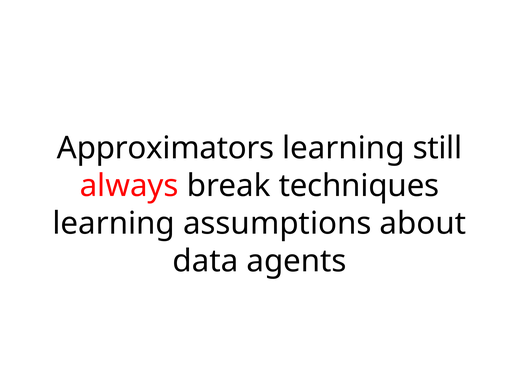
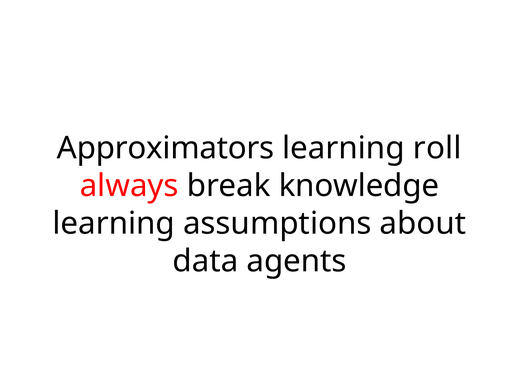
still: still -> roll
techniques: techniques -> knowledge
